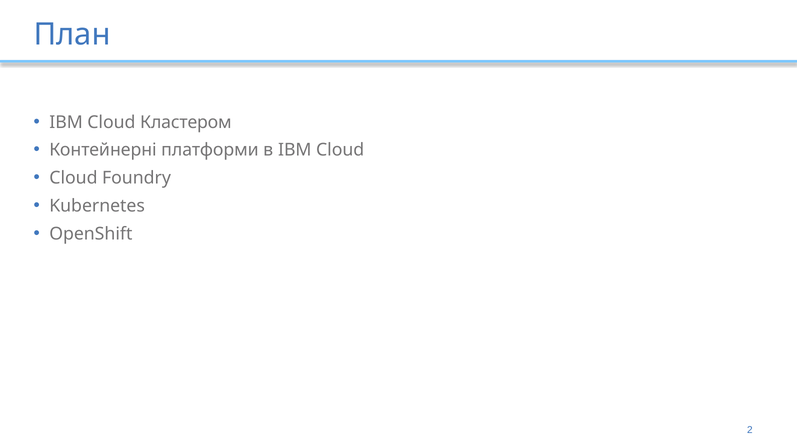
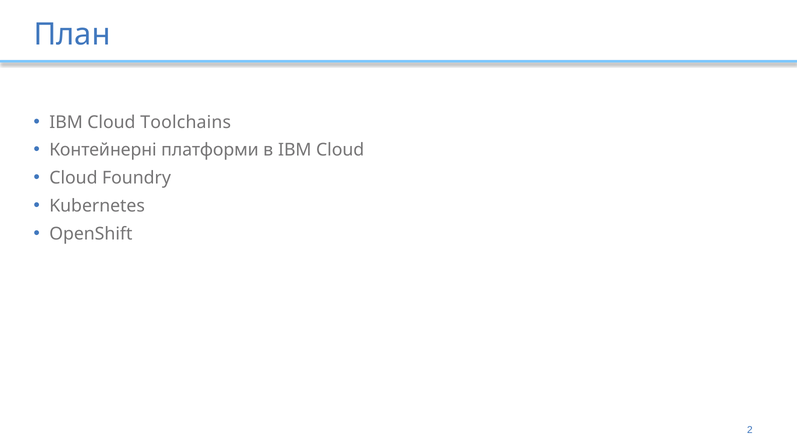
Кластером: Кластером -> Toolchains
